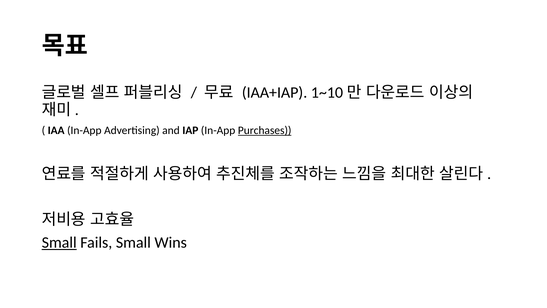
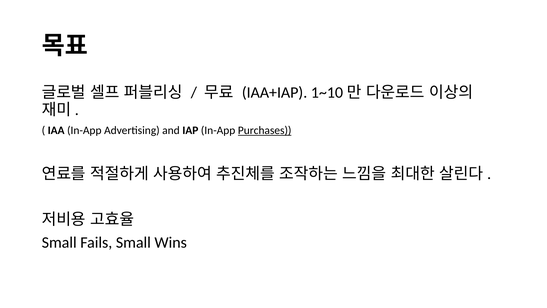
Small at (59, 242) underline: present -> none
